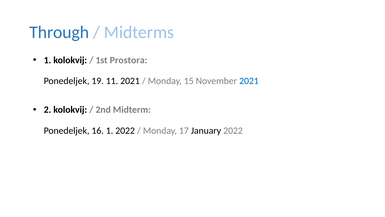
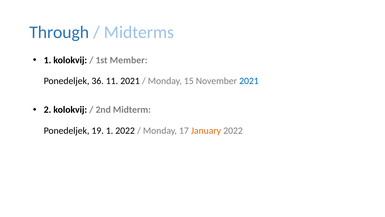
Prostora: Prostora -> Member
19: 19 -> 36
16: 16 -> 19
January colour: black -> orange
